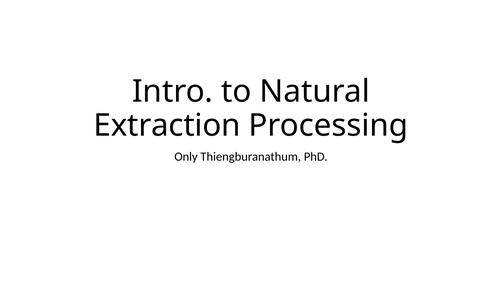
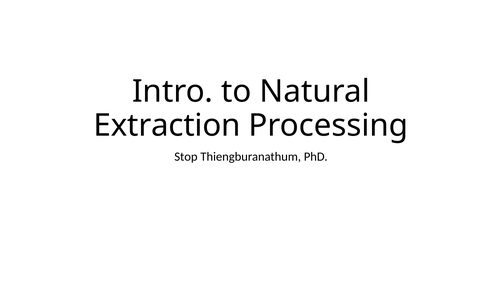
Only: Only -> Stop
